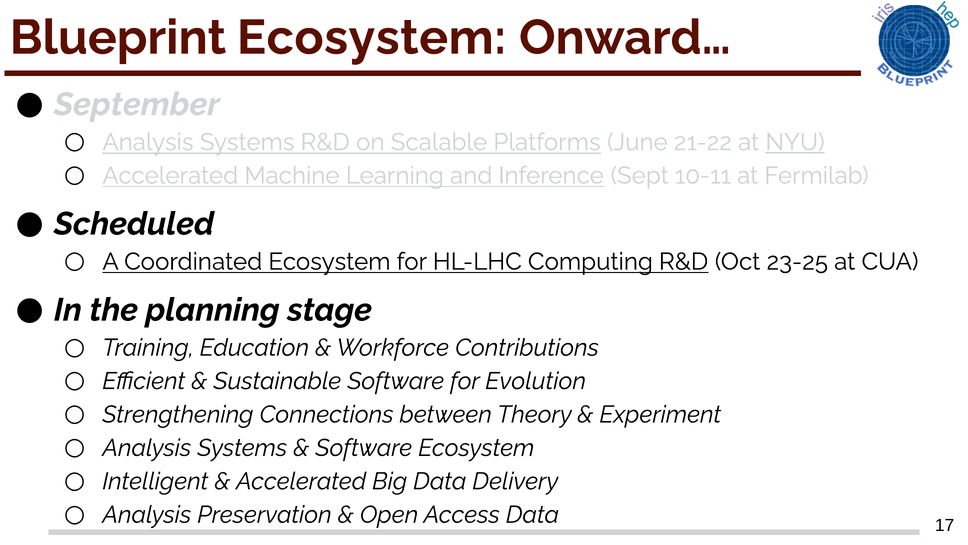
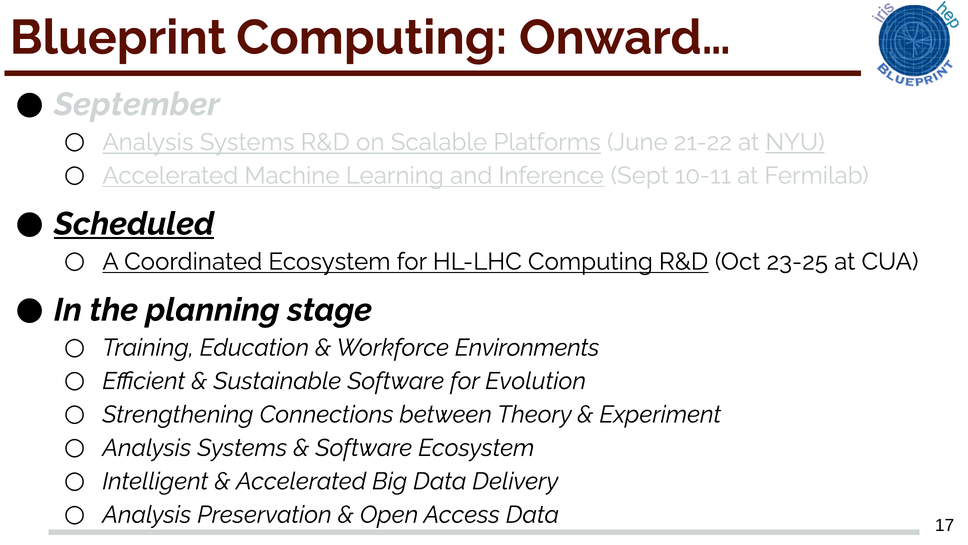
Blueprint Ecosystem: Ecosystem -> Computing
Scheduled underline: none -> present
Contributions: Contributions -> Environments
